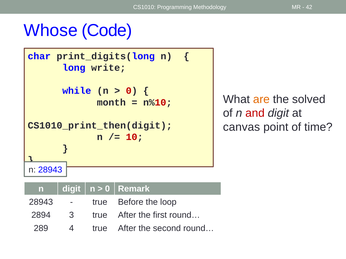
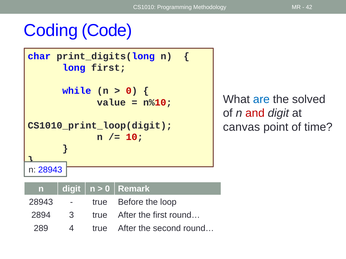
Whose: Whose -> Coding
long write: write -> first
are colour: orange -> blue
month: month -> value
CS1010_print_then(digit: CS1010_print_then(digit -> CS1010_print_loop(digit
